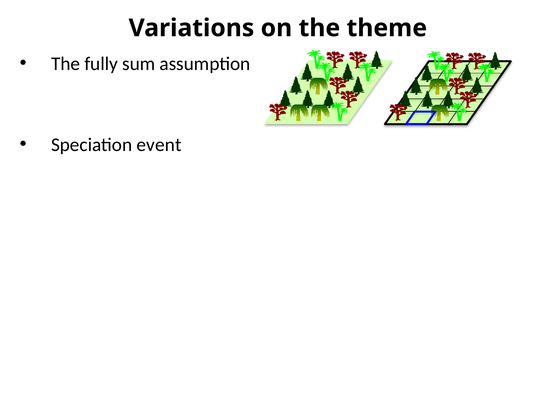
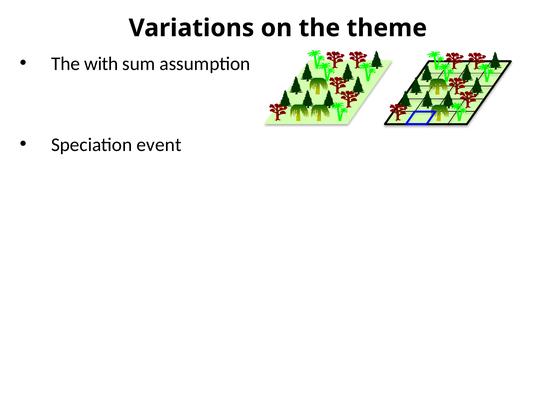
fully: fully -> with
